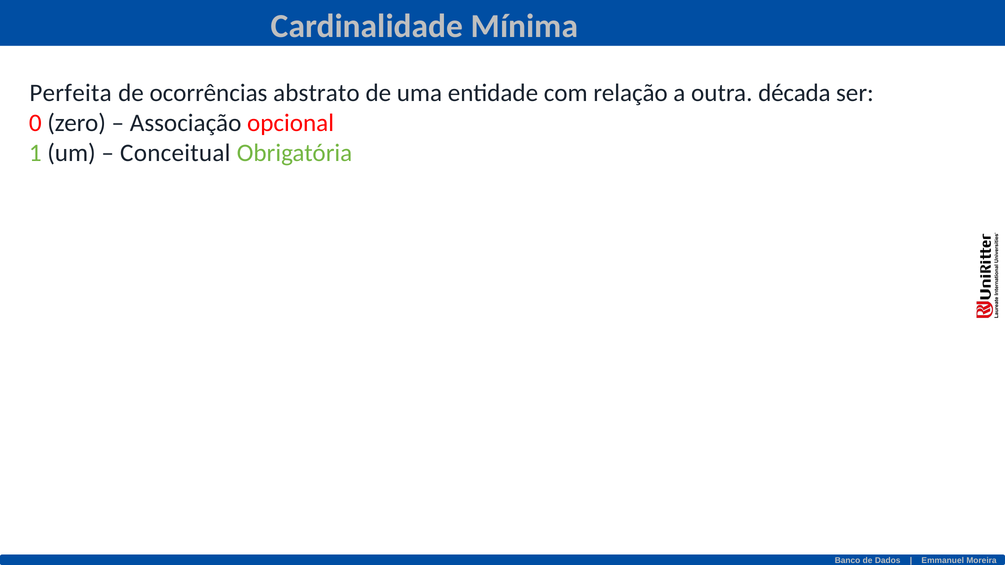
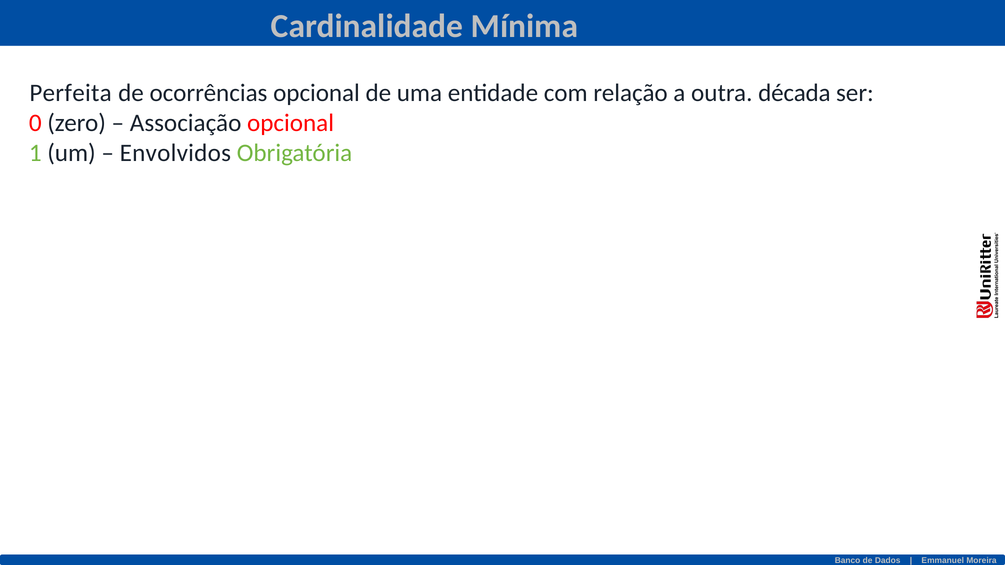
ocorrências abstrato: abstrato -> opcional
Conceitual: Conceitual -> Envolvidos
